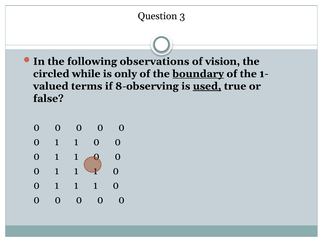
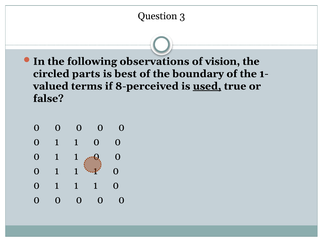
while: while -> parts
only: only -> best
boundary underline: present -> none
8-observing: 8-observing -> 8-perceived
